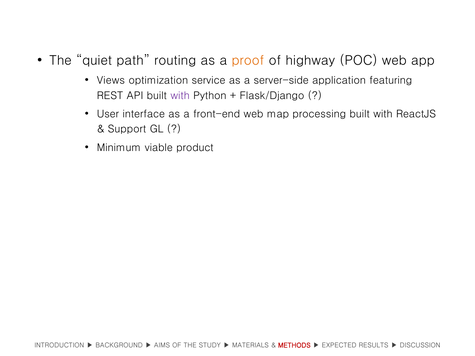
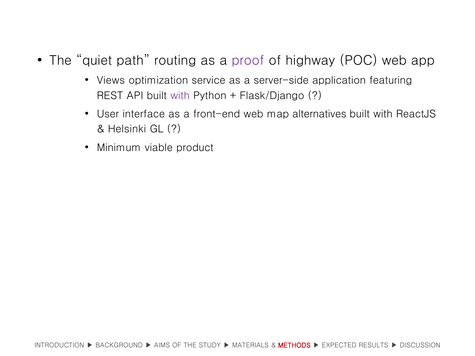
proof colour: orange -> purple
processing: processing -> alternatives
Support: Support -> Helsinki
